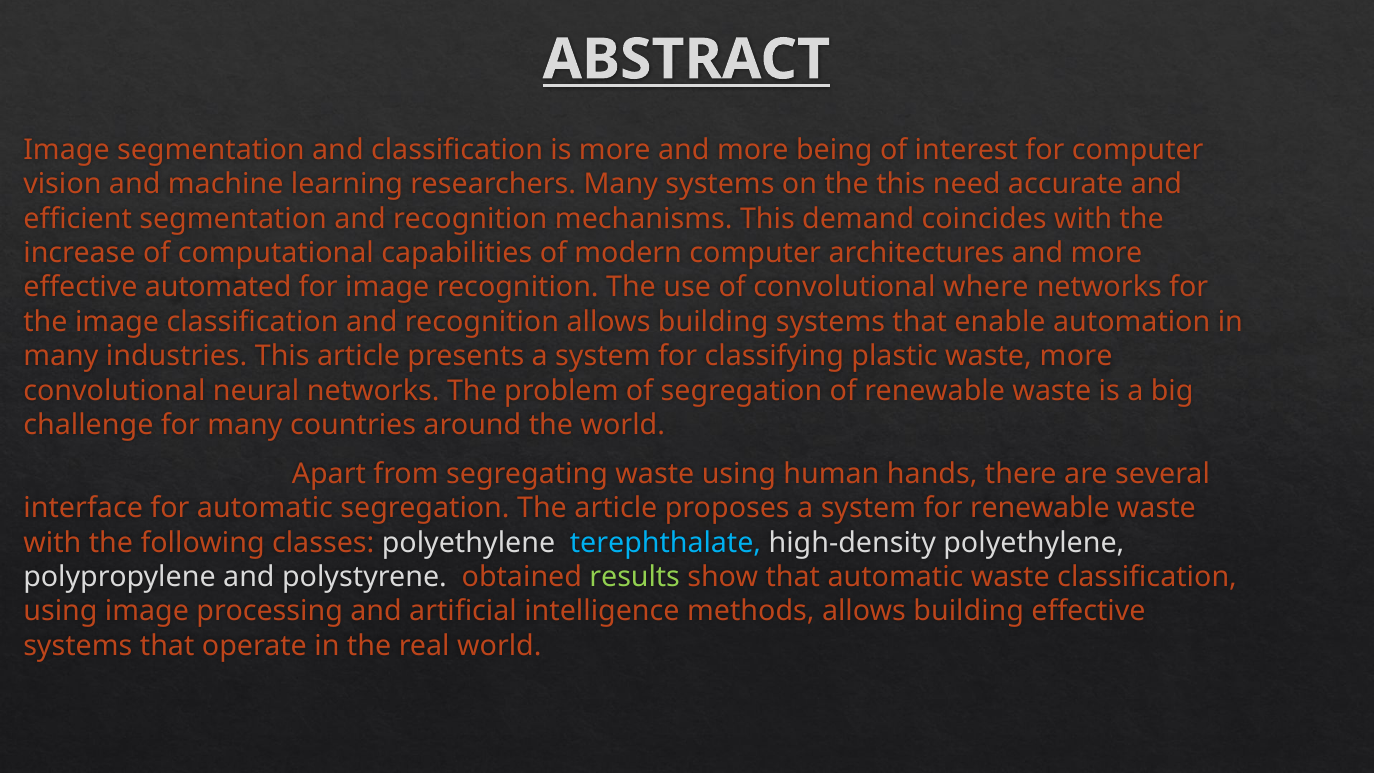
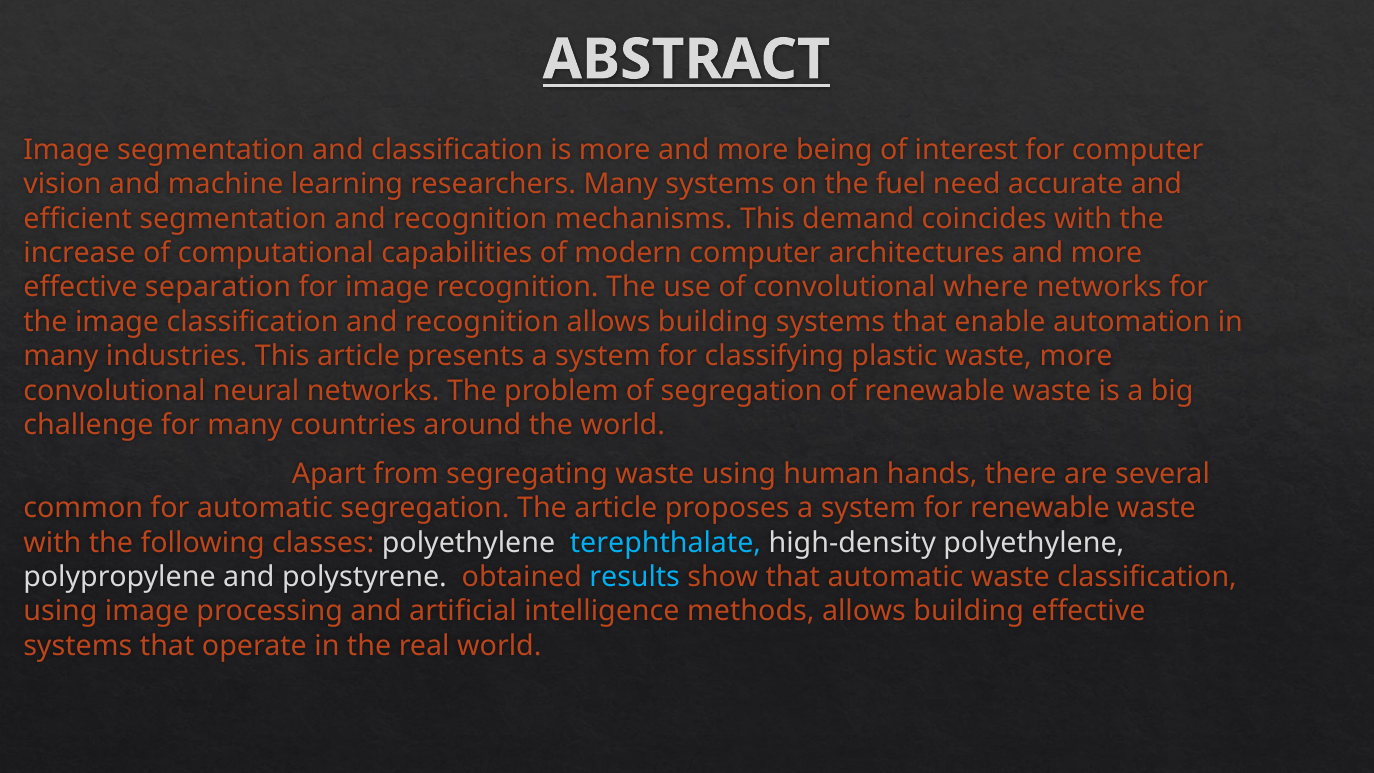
the this: this -> fuel
automated: automated -> separation
interface: interface -> common
results colour: light green -> light blue
